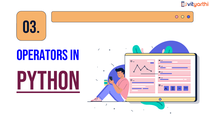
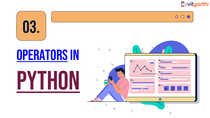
Operators underline: none -> present
